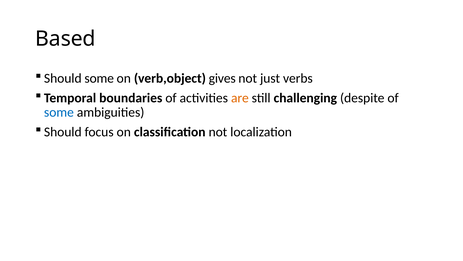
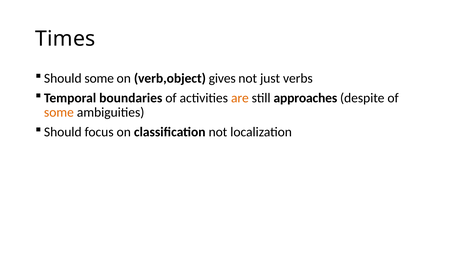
Based: Based -> Times
challenging: challenging -> approaches
some at (59, 112) colour: blue -> orange
